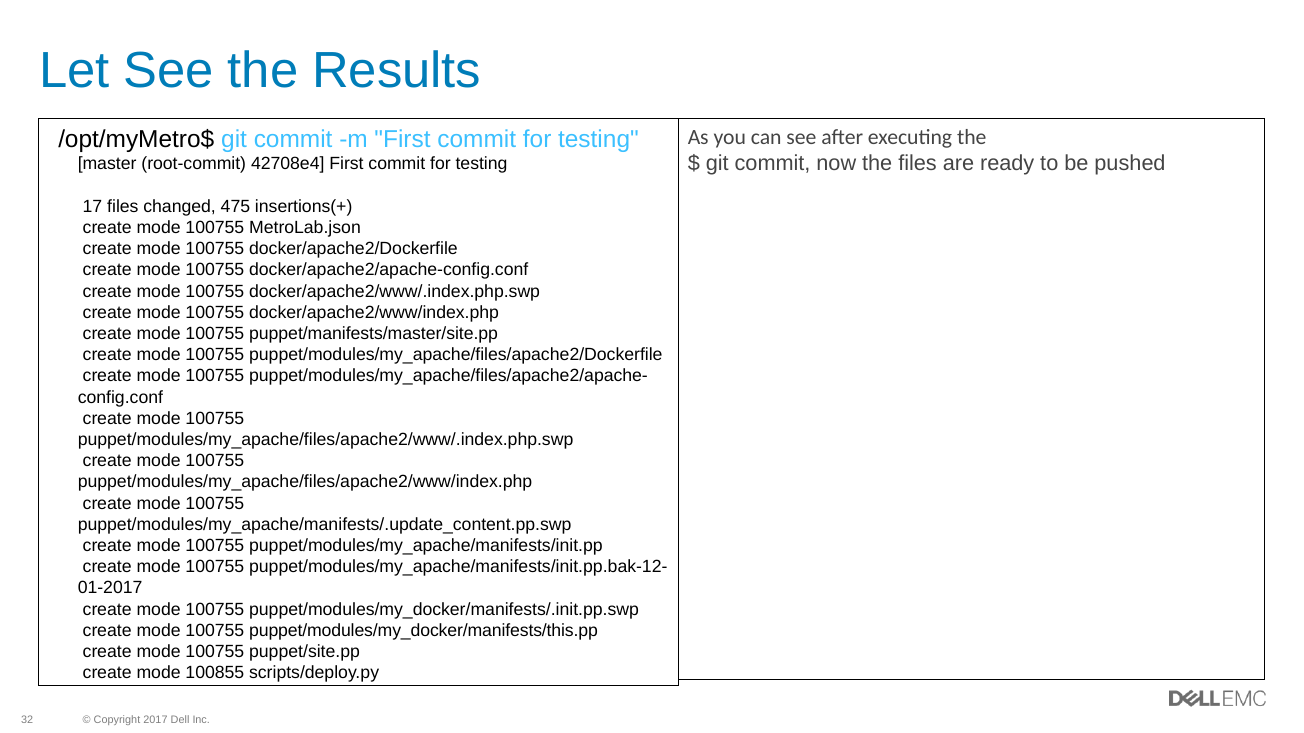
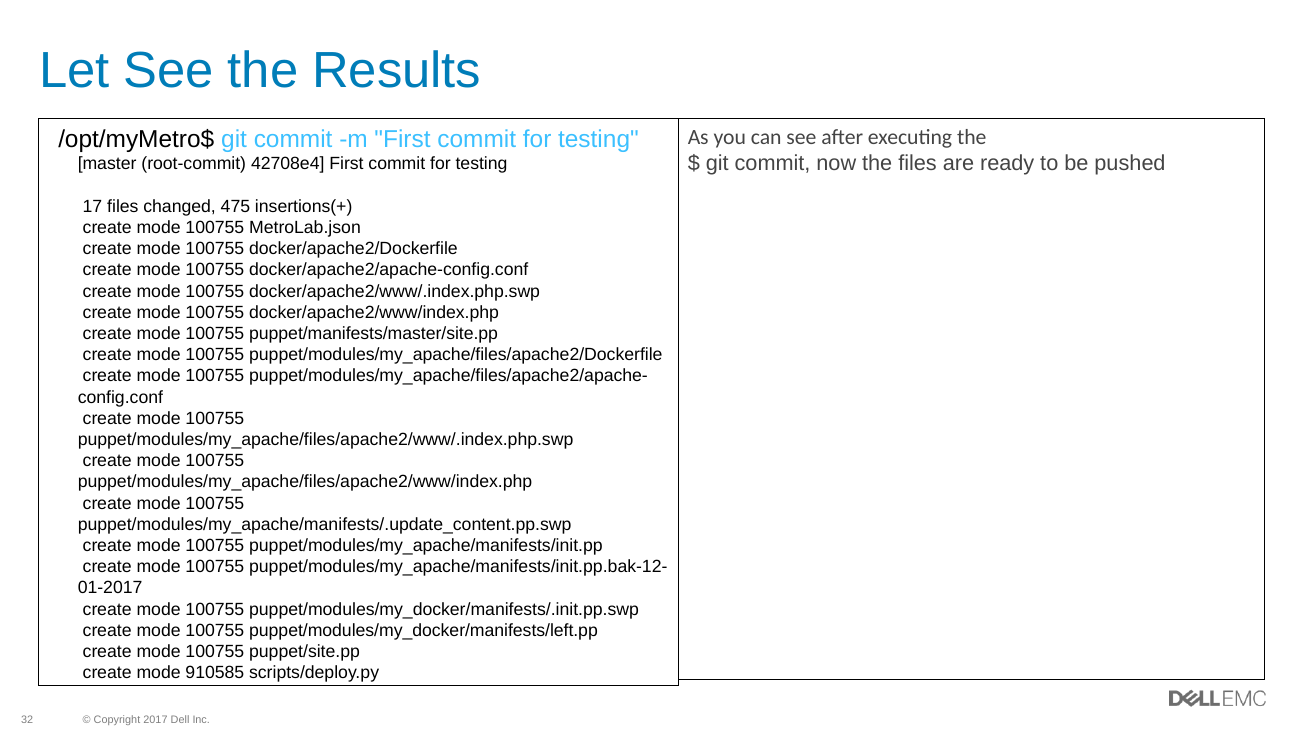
puppet/modules/my_docker/manifests/this.pp: puppet/modules/my_docker/manifests/this.pp -> puppet/modules/my_docker/manifests/left.pp
100855: 100855 -> 910585
